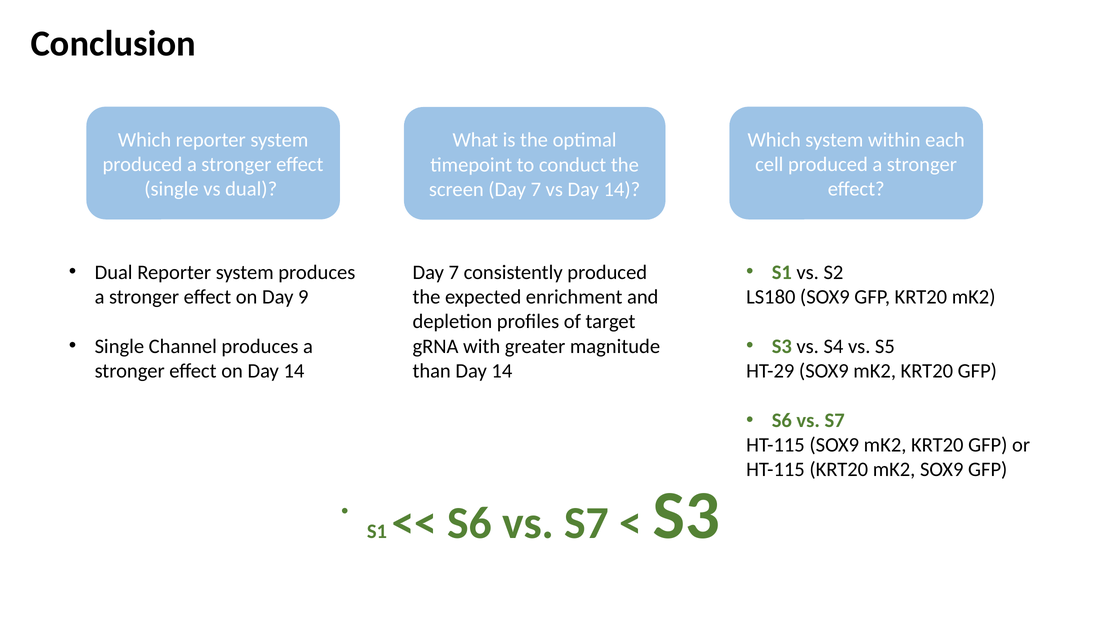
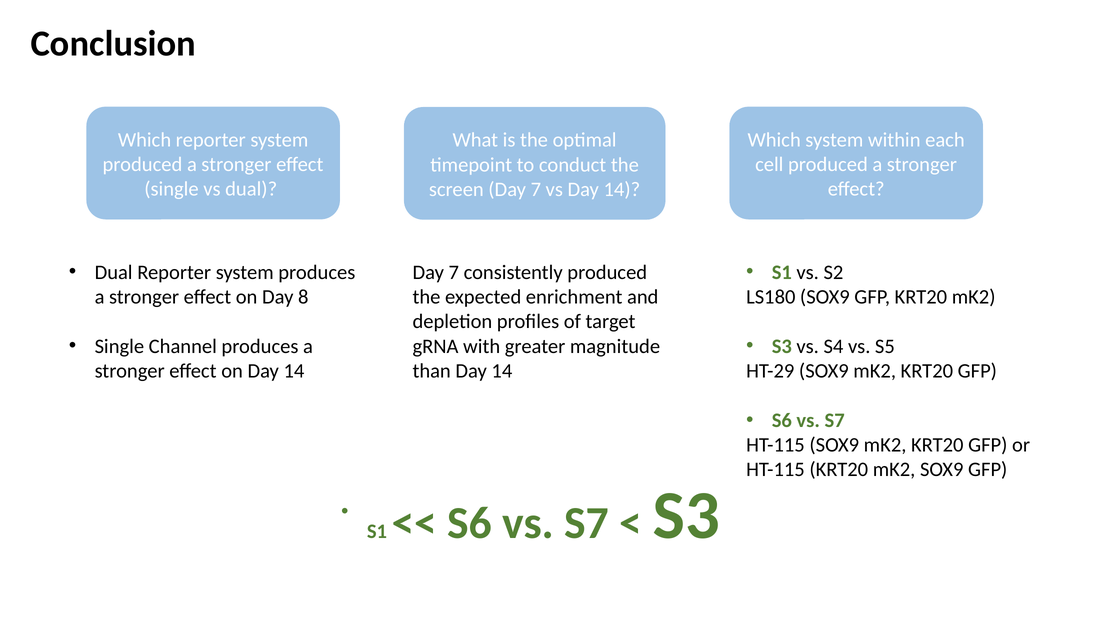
9: 9 -> 8
